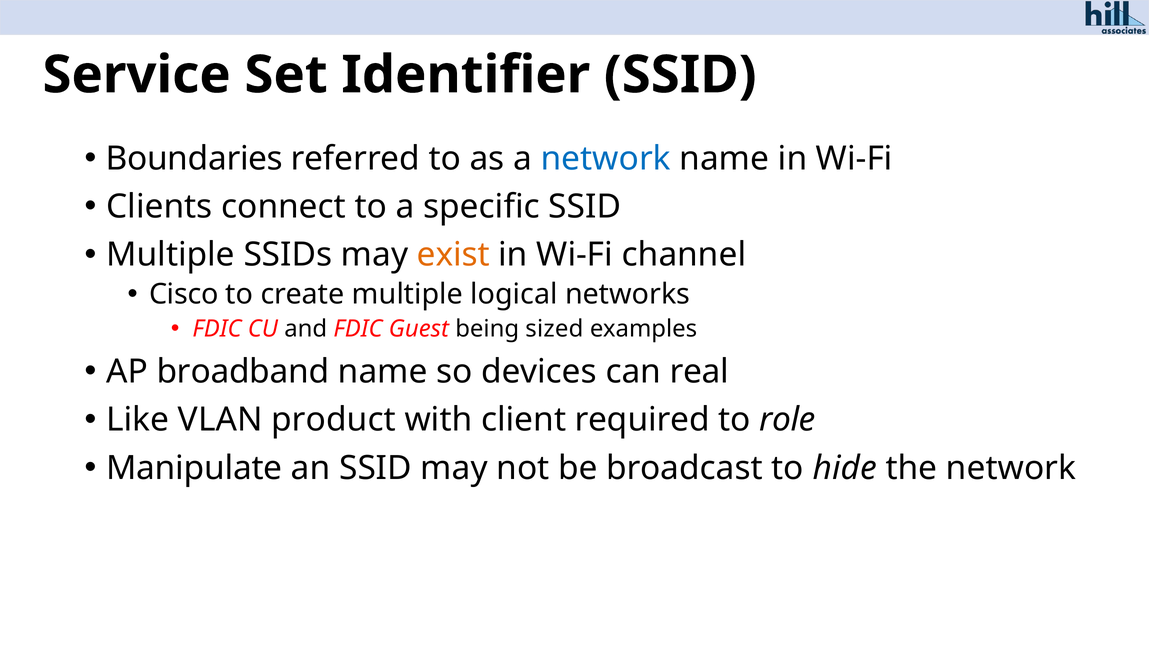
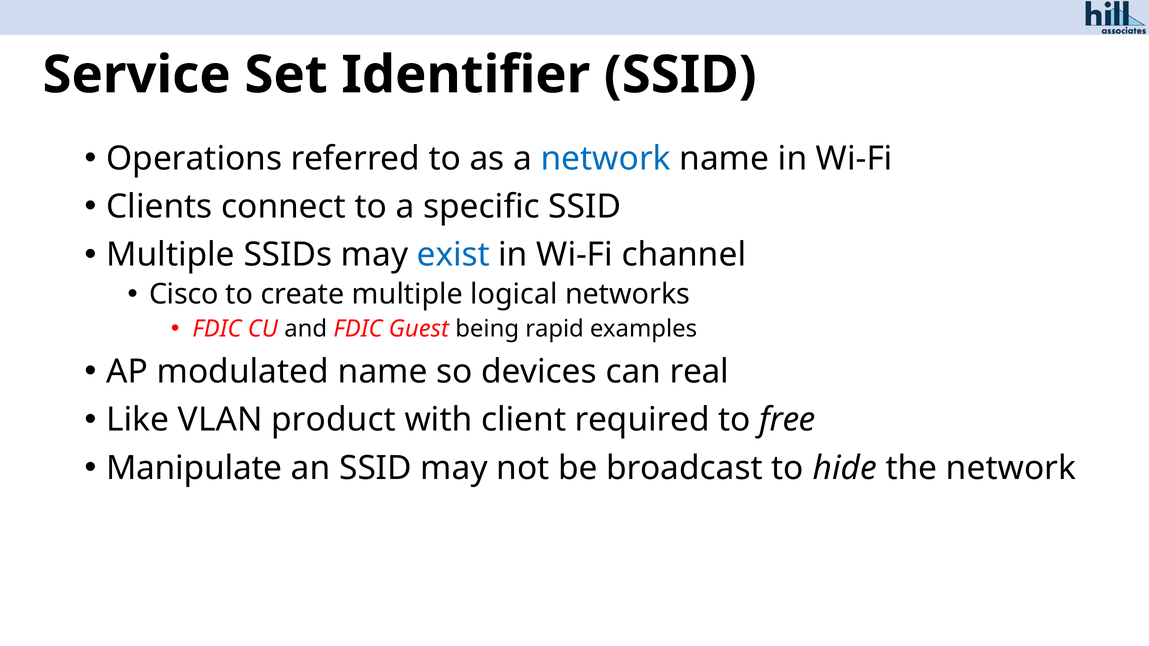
Boundaries: Boundaries -> Operations
exist colour: orange -> blue
sized: sized -> rapid
broadband: broadband -> modulated
role: role -> free
